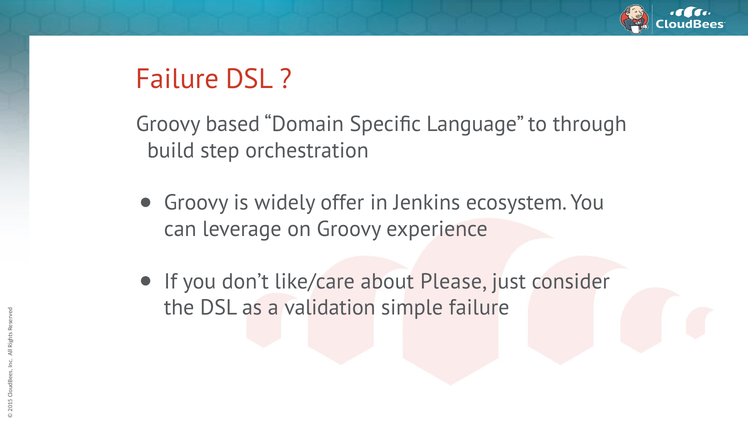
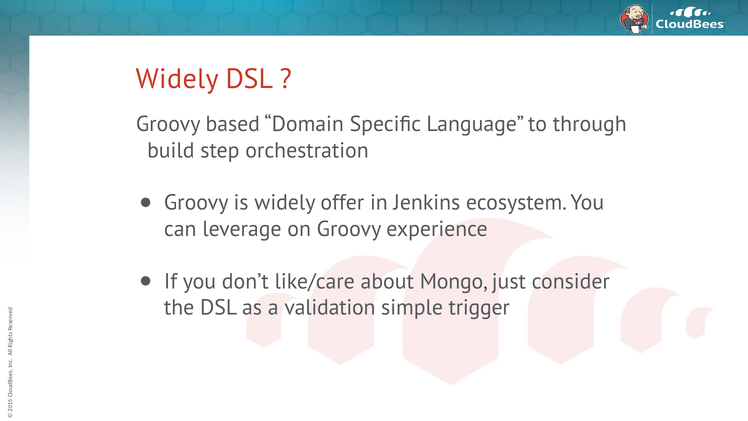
Failure at (177, 79): Failure -> Widely
Please: Please -> Mongo
simple failure: failure -> trigger
